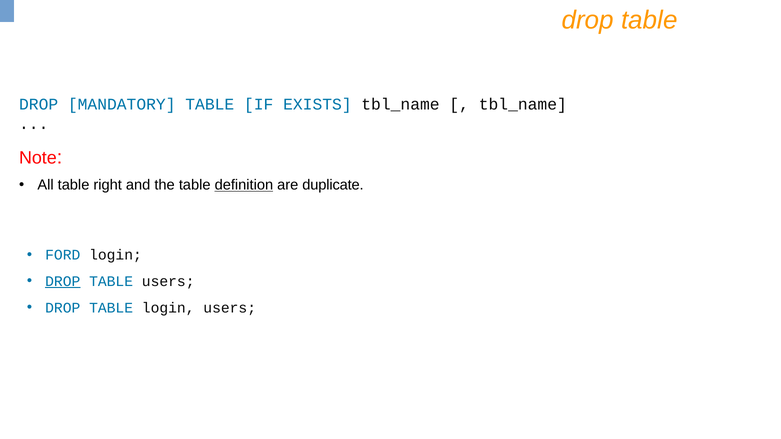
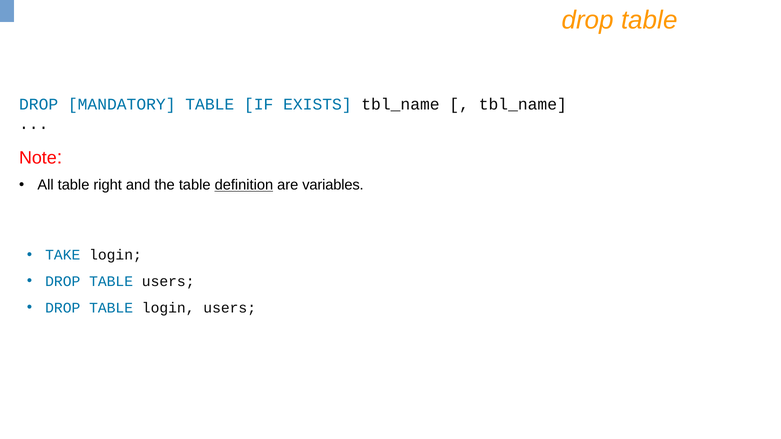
duplicate: duplicate -> variables
FORD: FORD -> TAKE
DROP at (63, 282) underline: present -> none
